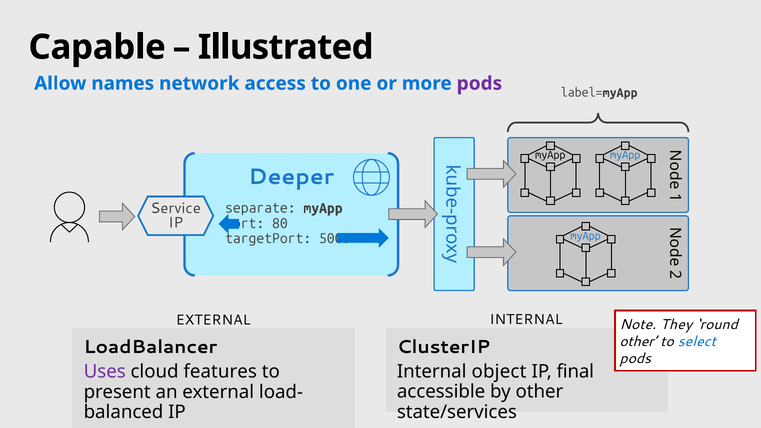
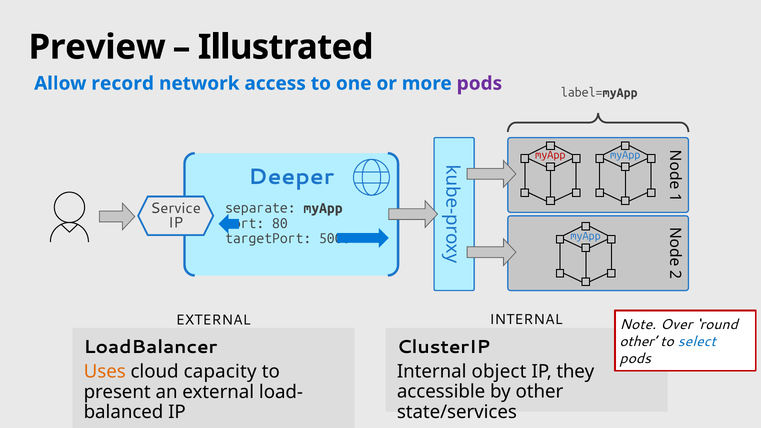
Capable: Capable -> Preview
names: names -> record
myApp at (550, 155) colour: black -> red
They: They -> Over
Uses colour: purple -> orange
features: features -> capacity
final: final -> they
